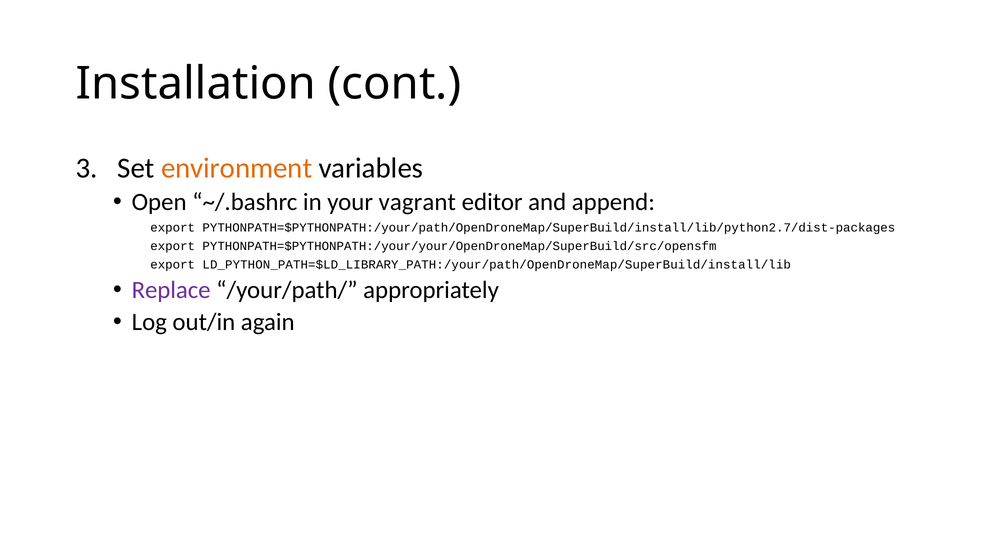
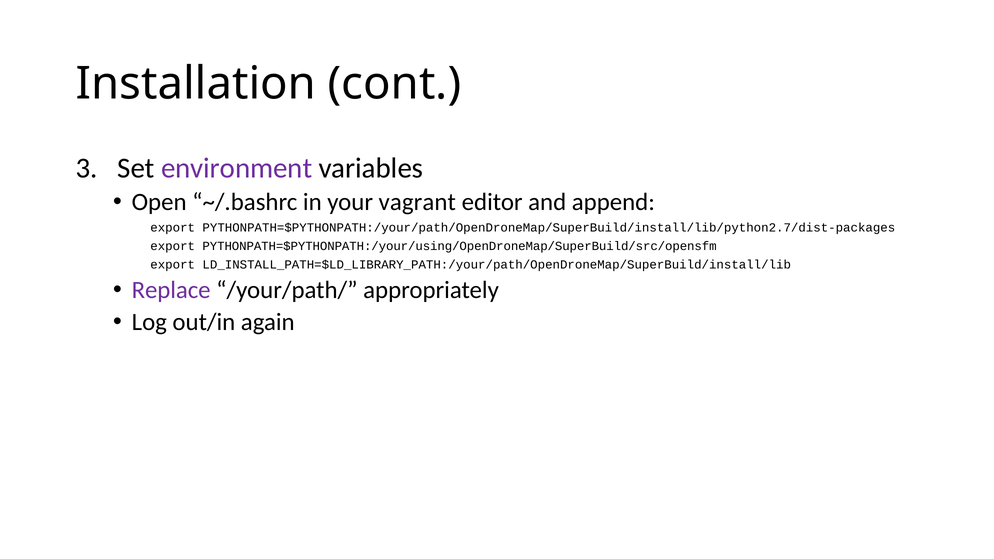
environment colour: orange -> purple
PYTHONPATH=$PYTHONPATH:/your/your/OpenDroneMap/SuperBuild/src/opensfm: PYTHONPATH=$PYTHONPATH:/your/your/OpenDroneMap/SuperBuild/src/opensfm -> PYTHONPATH=$PYTHONPATH:/your/using/OpenDroneMap/SuperBuild/src/opensfm
LD_PYTHON_PATH=$LD_LIBRARY_PATH:/your/path/OpenDroneMap/SuperBuild/install/lib: LD_PYTHON_PATH=$LD_LIBRARY_PATH:/your/path/OpenDroneMap/SuperBuild/install/lib -> LD_INSTALL_PATH=$LD_LIBRARY_PATH:/your/path/OpenDroneMap/SuperBuild/install/lib
